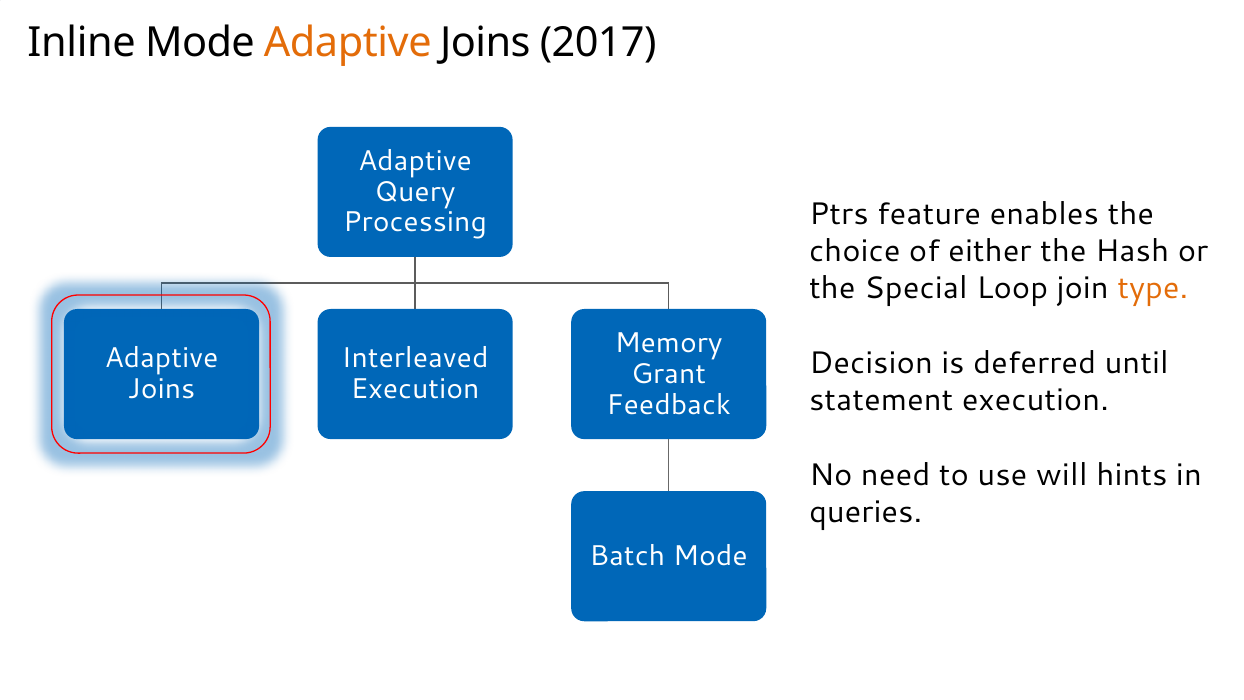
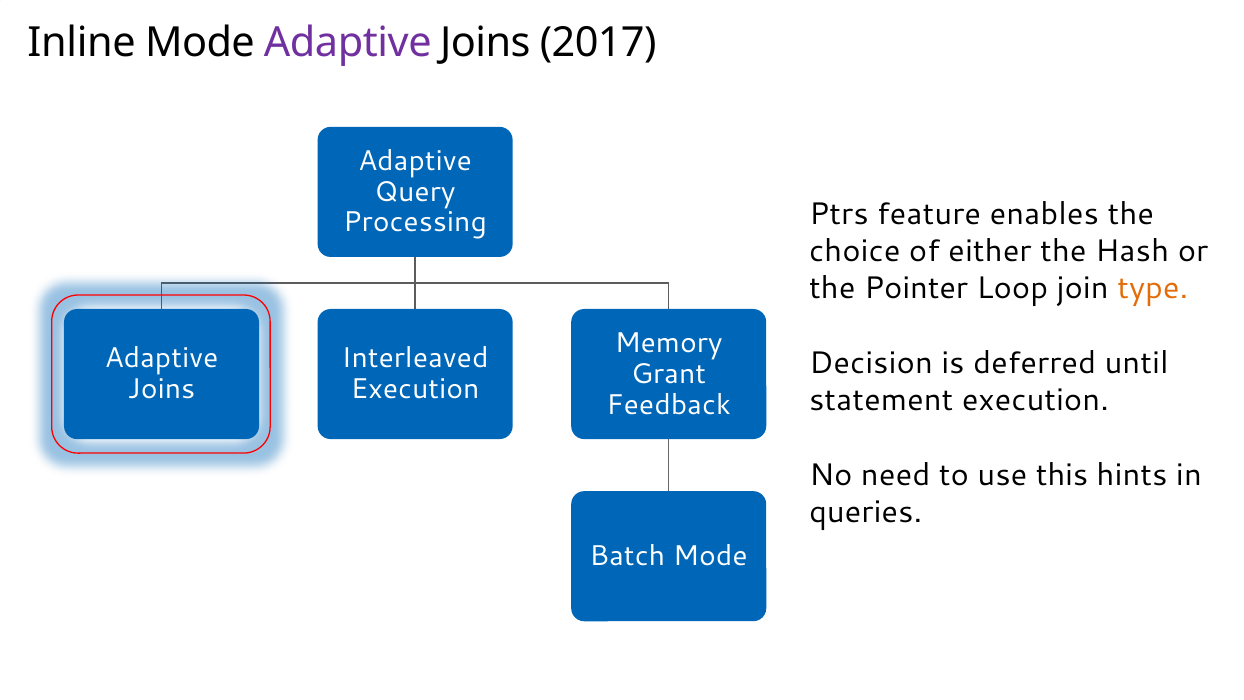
Adaptive at (348, 43) colour: orange -> purple
Special: Special -> Pointer
will: will -> this
